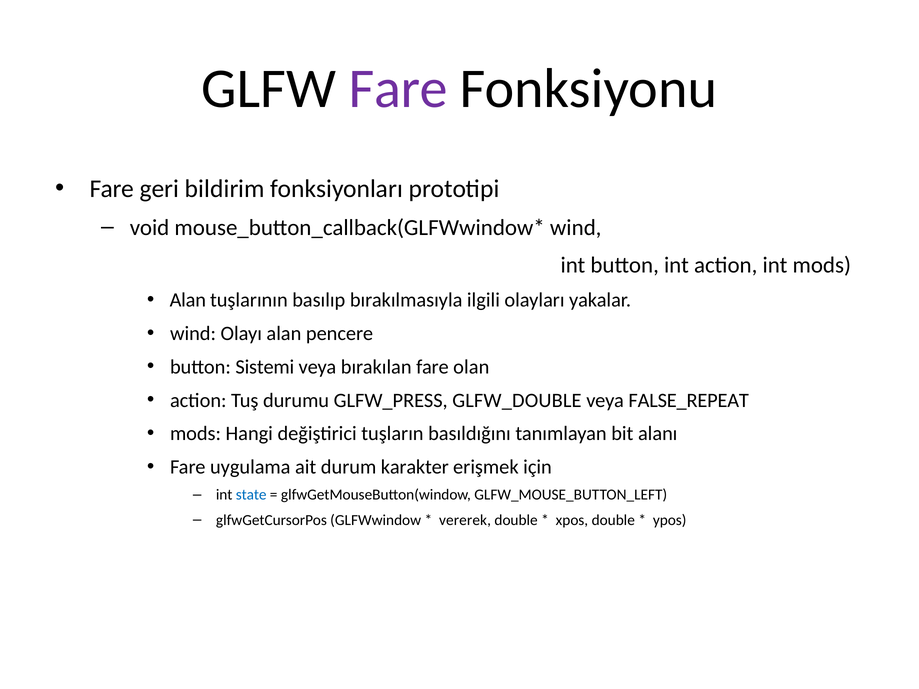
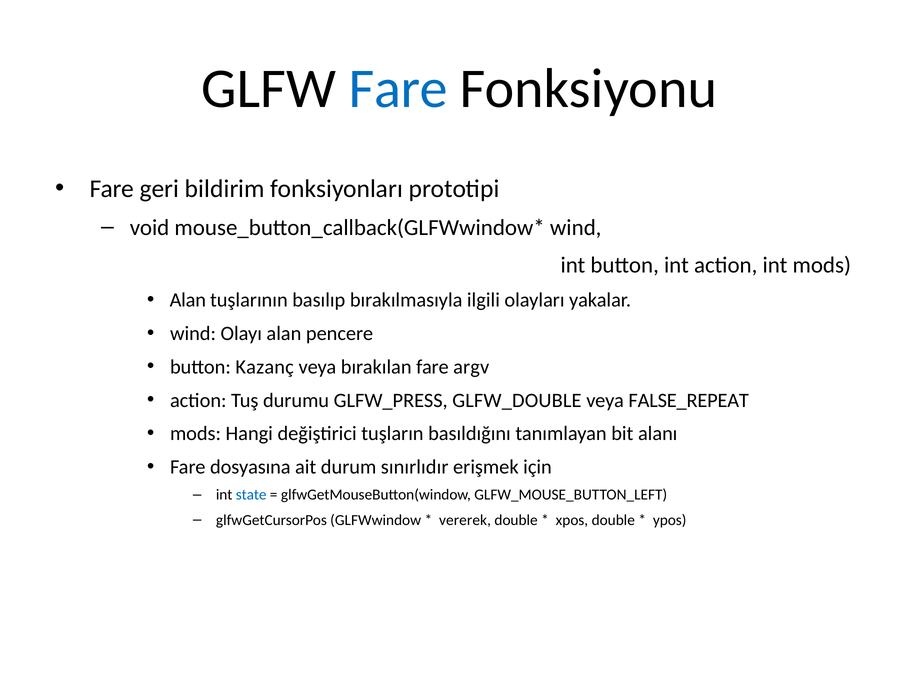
Fare at (398, 89) colour: purple -> blue
Sistemi: Sistemi -> Kazanç
olan: olan -> argv
uygulama: uygulama -> dosyasına
karakter: karakter -> sınırlıdır
